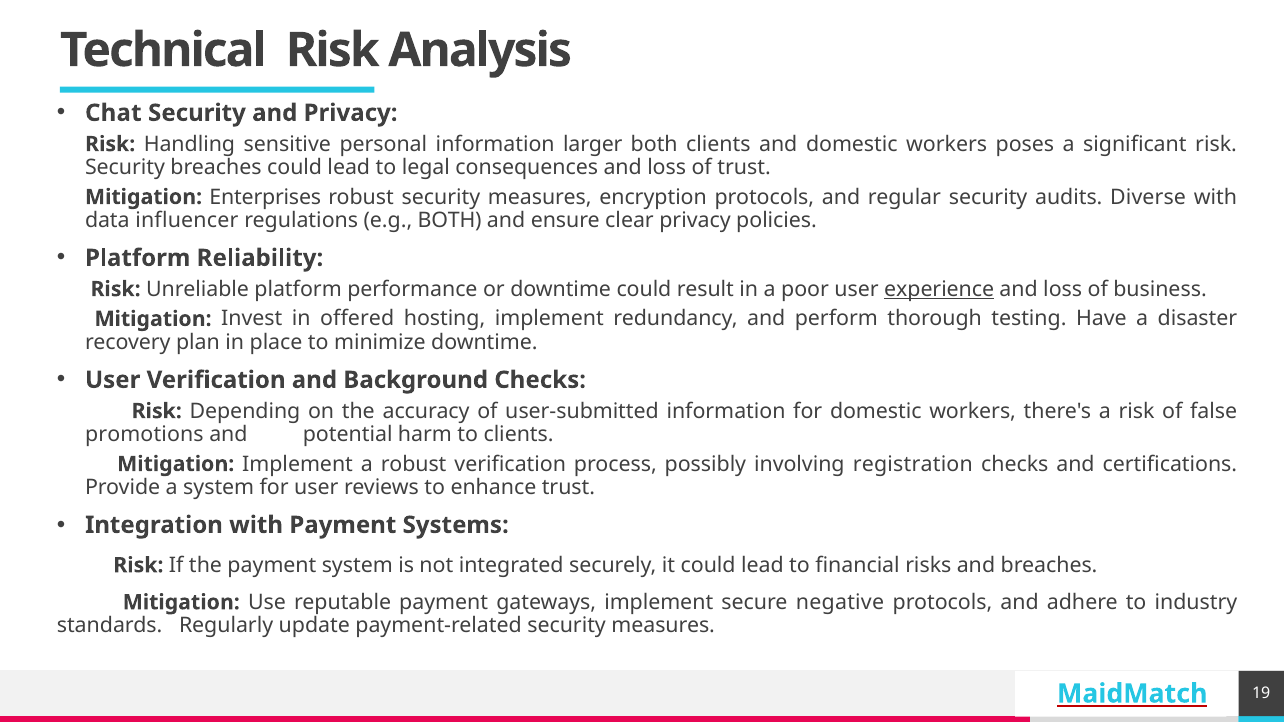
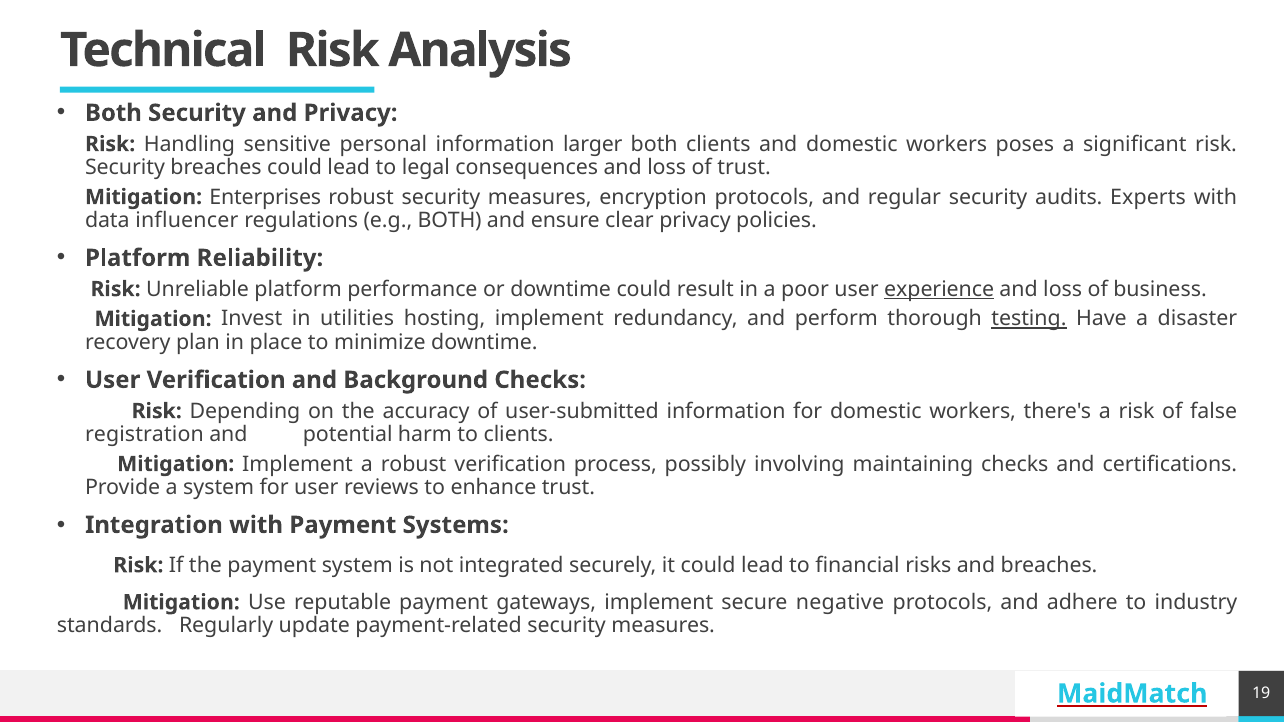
Chat at (113, 113): Chat -> Both
Diverse: Diverse -> Experts
offered: offered -> utilities
testing underline: none -> present
promotions: promotions -> registration
registration: registration -> maintaining
